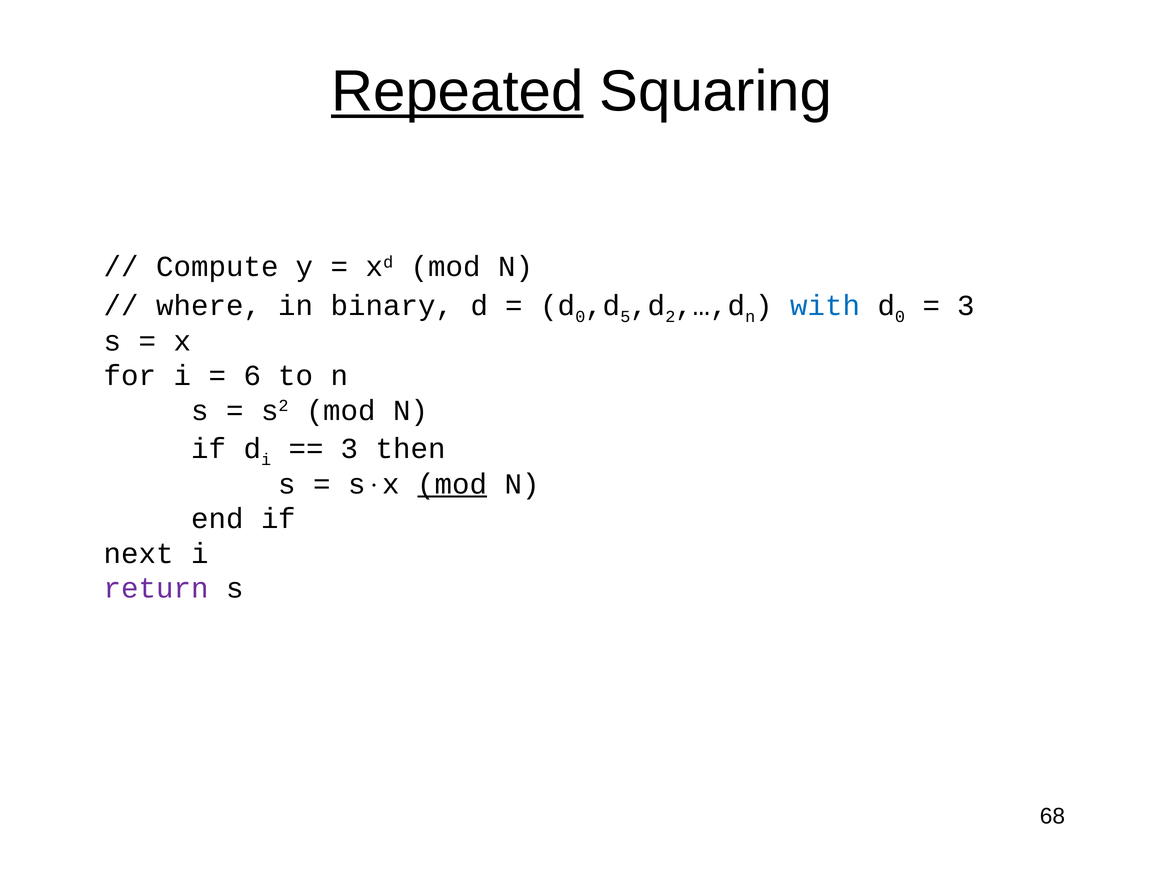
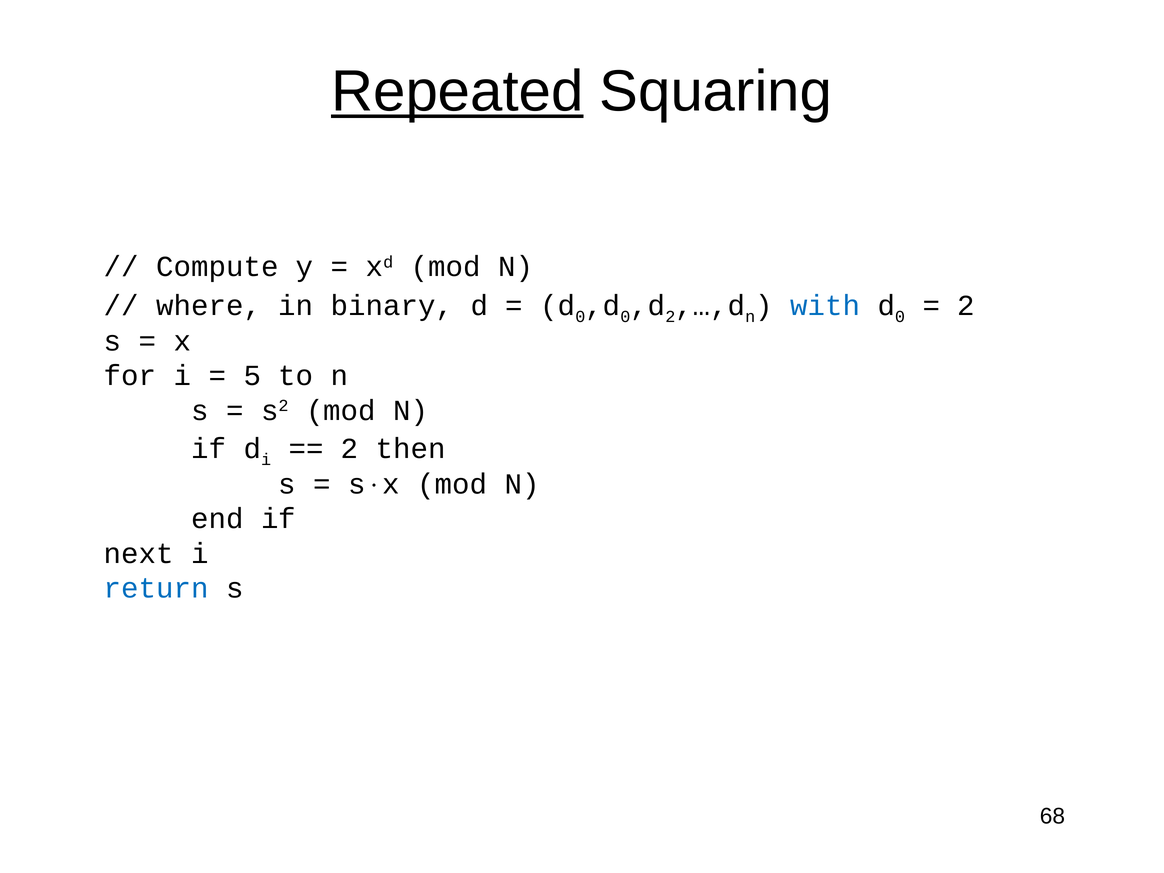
5 at (625, 317): 5 -> 0
3 at (966, 306): 3 -> 2
6: 6 -> 5
3 at (350, 449): 3 -> 2
mod at (452, 484) underline: present -> none
return colour: purple -> blue
